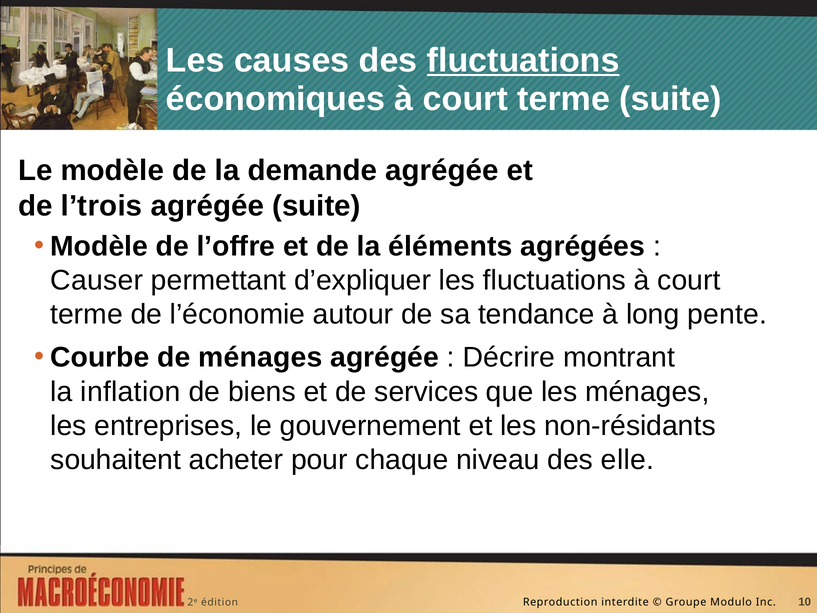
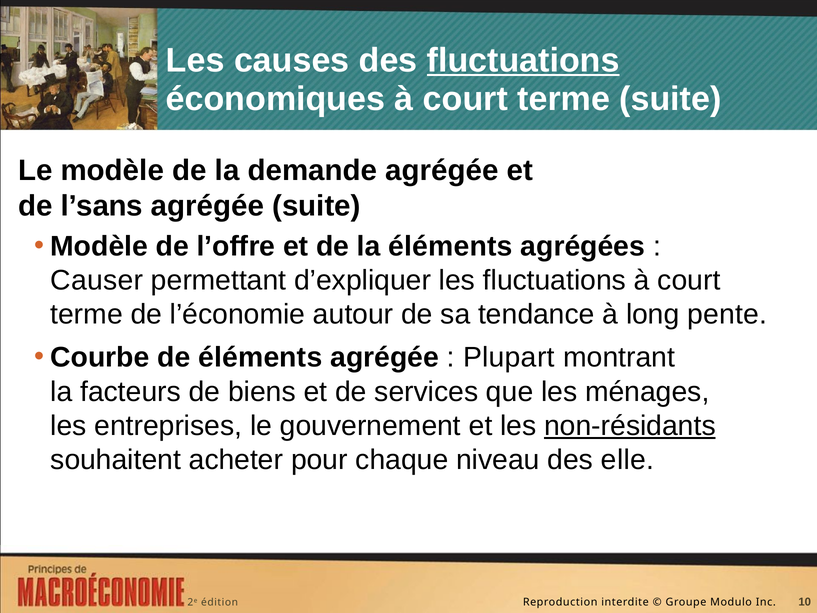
l’trois: l’trois -> l’sans
de ménages: ménages -> éléments
Décrire: Décrire -> Plupart
inflation: inflation -> facteurs
non-résidants underline: none -> present
